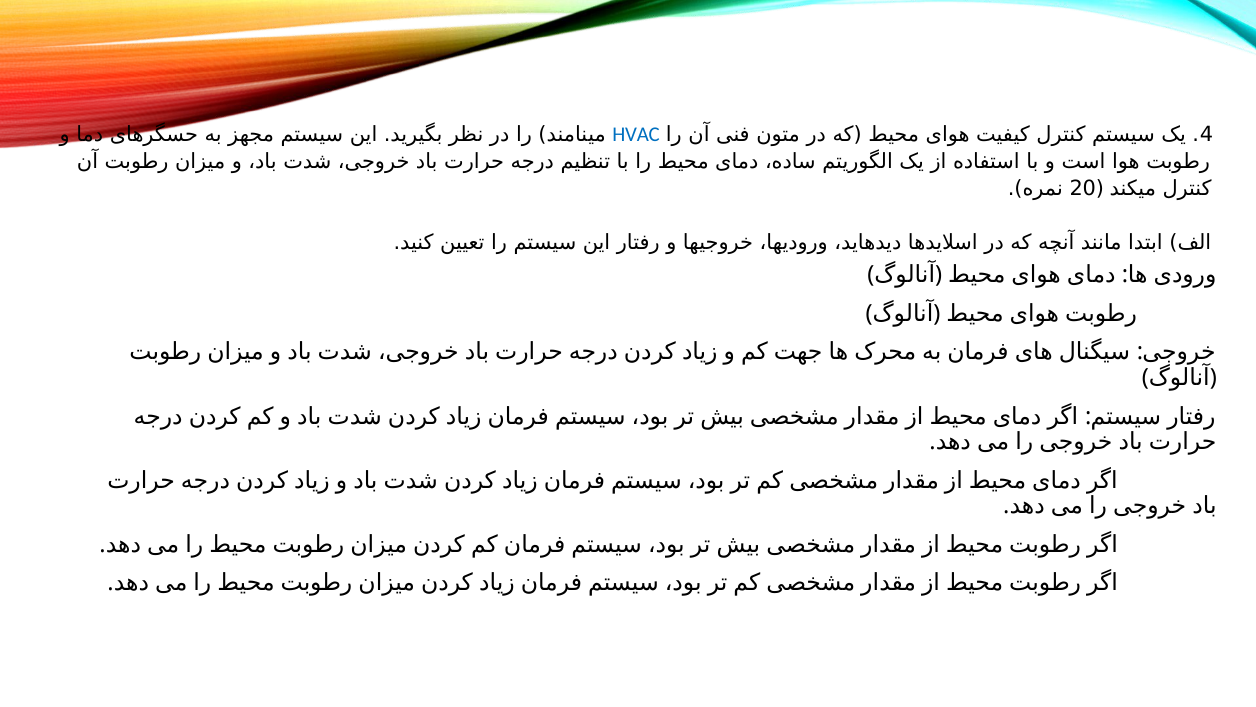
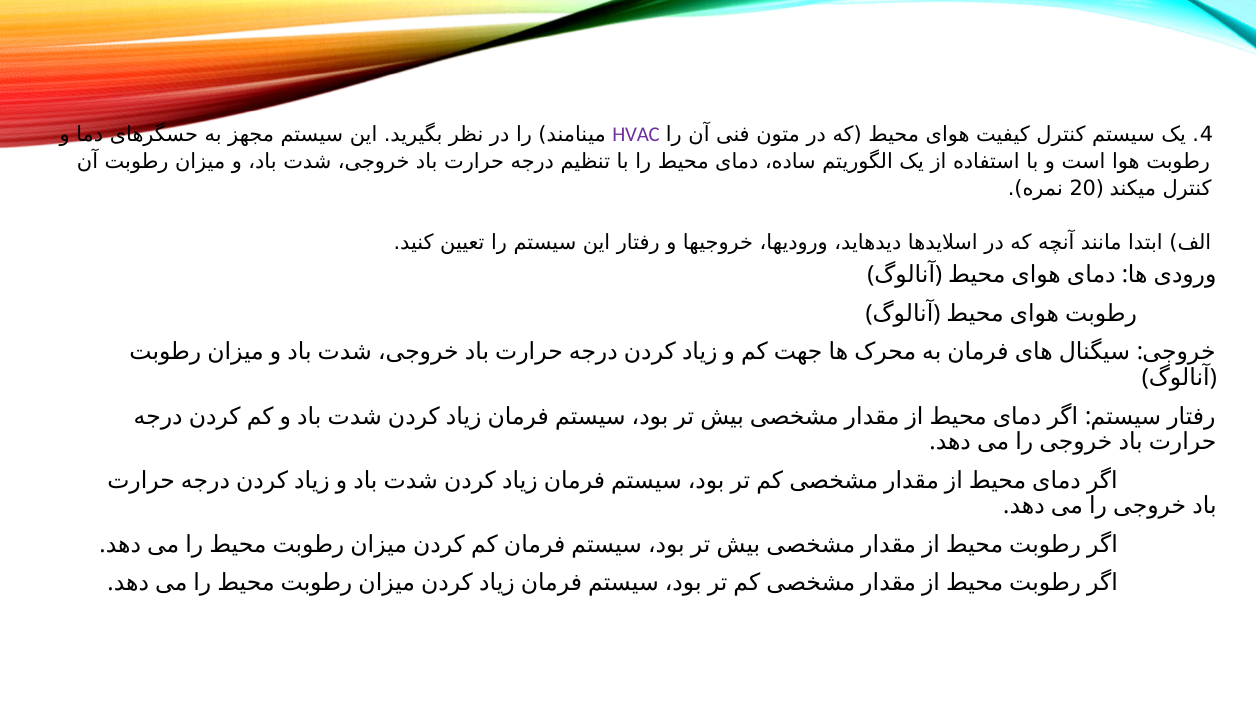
HVAC colour: blue -> purple
